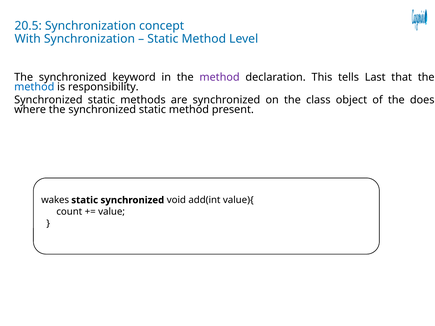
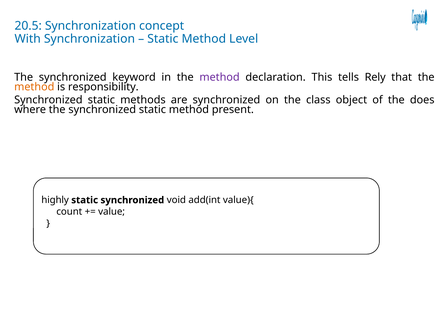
Last: Last -> Rely
method at (34, 87) colour: blue -> orange
wakes: wakes -> highly
